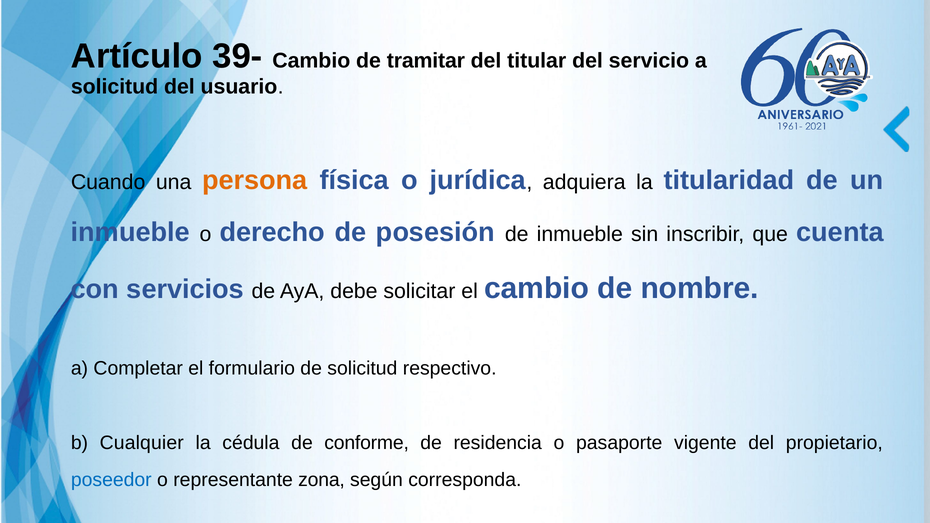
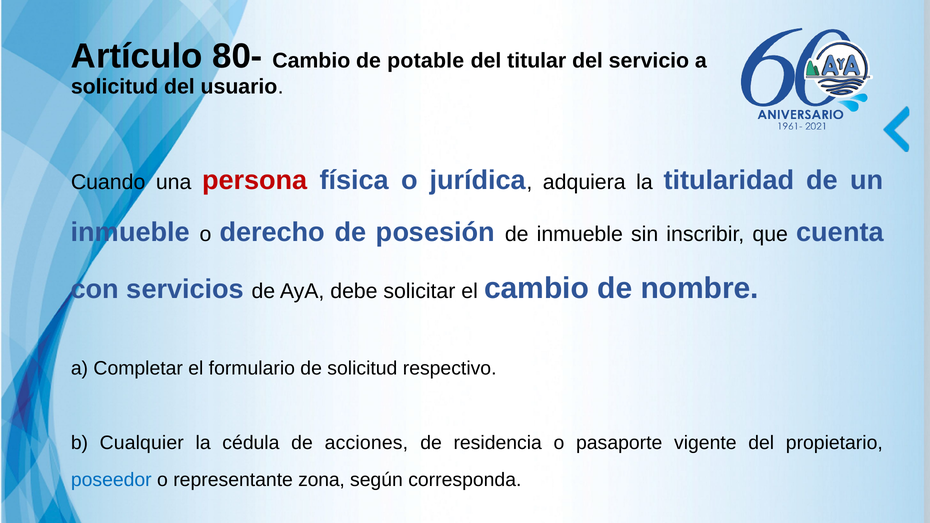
39-: 39- -> 80-
tramitar: tramitar -> potable
persona colour: orange -> red
conforme: conforme -> acciones
